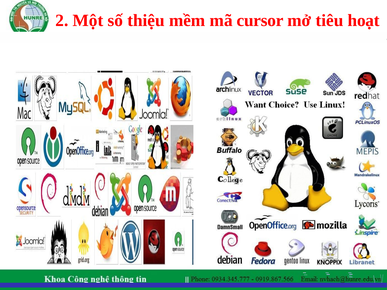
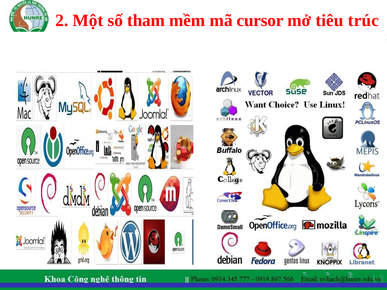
thiệu: thiệu -> tham
hoạt: hoạt -> trúc
